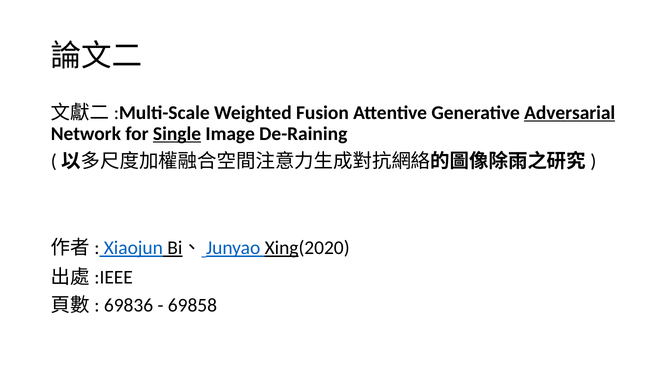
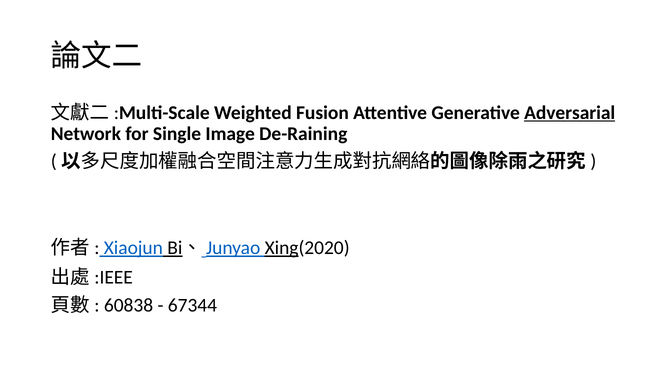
Single underline: present -> none
69836: 69836 -> 60838
69858: 69858 -> 67344
